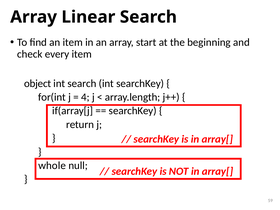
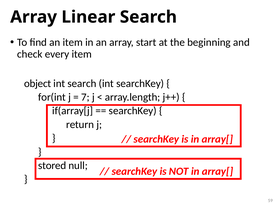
4: 4 -> 7
whole: whole -> stored
